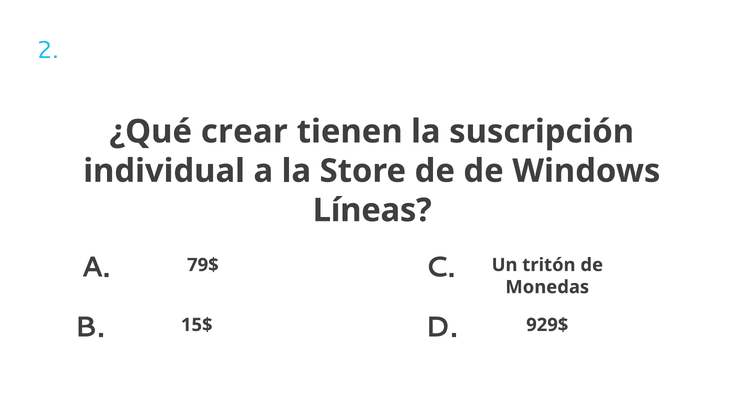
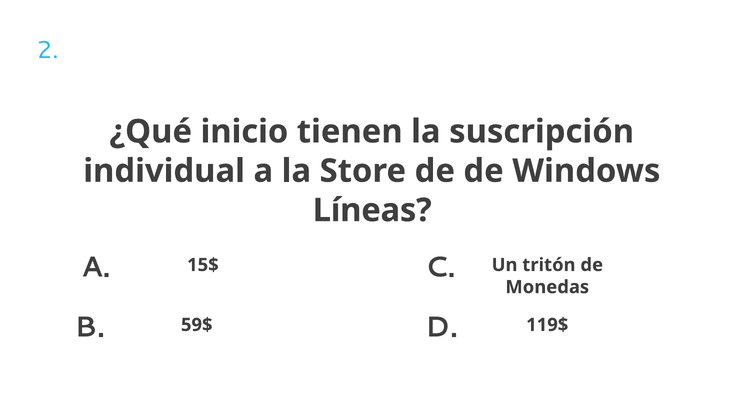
crear: crear -> inicio
79$: 79$ -> 15$
15$: 15$ -> 59$
929$: 929$ -> 119$
